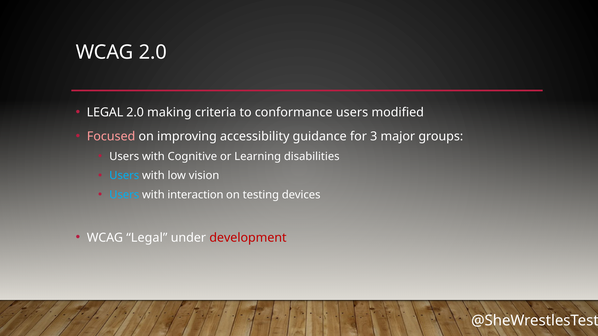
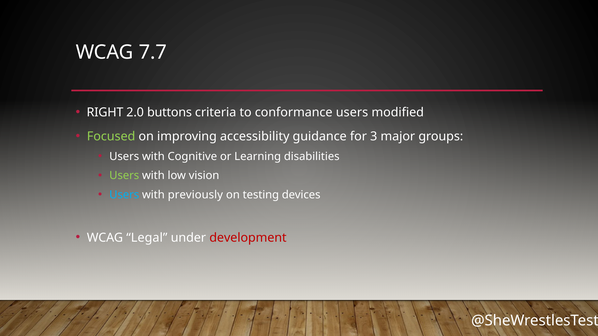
WCAG 2.0: 2.0 -> 7.7
LEGAL at (105, 112): LEGAL -> RIGHT
making: making -> buttons
Focused colour: pink -> light green
Users at (124, 176) colour: light blue -> light green
interaction: interaction -> previously
